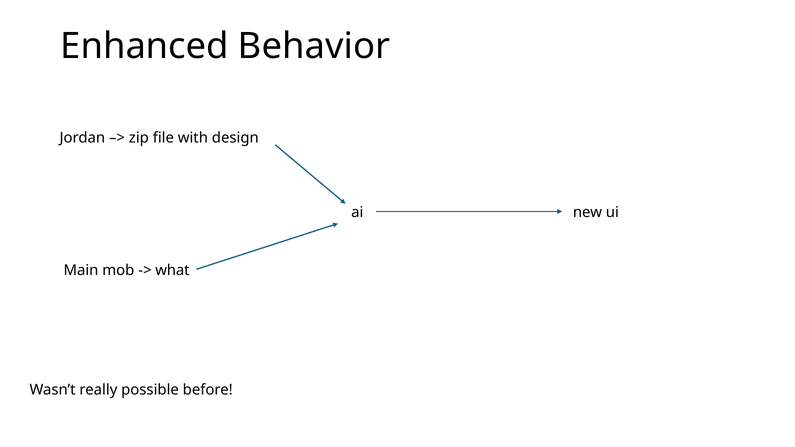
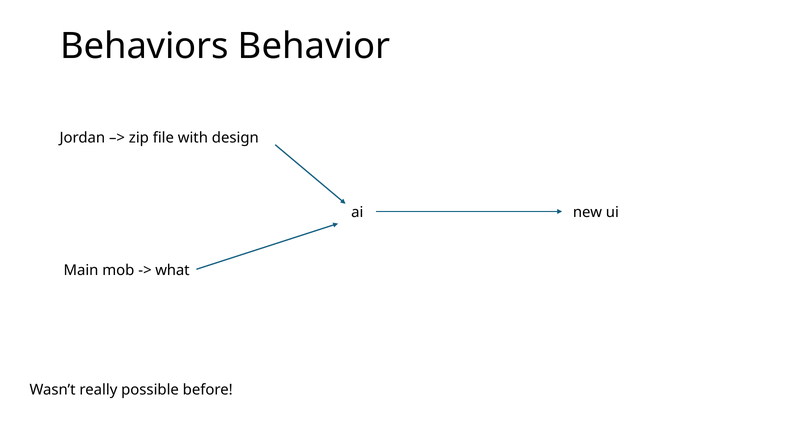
Enhanced: Enhanced -> Behaviors
